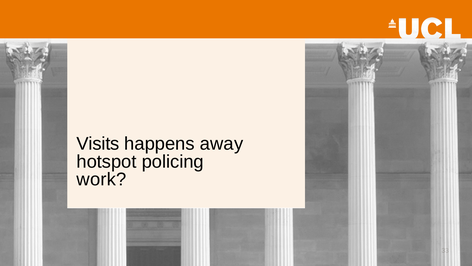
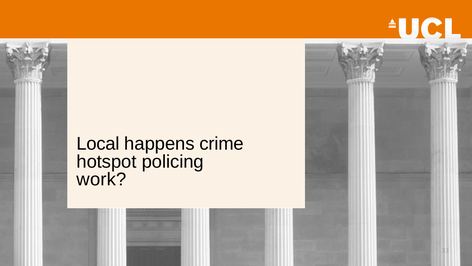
Visits: Visits -> Local
away: away -> crime
